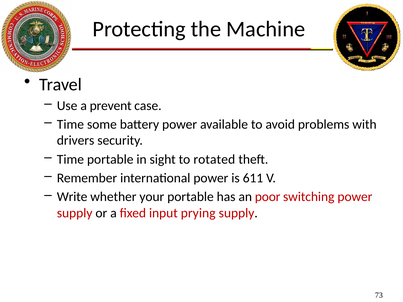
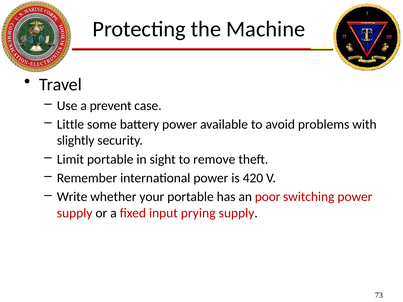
Time at (70, 124): Time -> Little
drivers: drivers -> slightly
Time at (70, 159): Time -> Limit
rotated: rotated -> remove
611: 611 -> 420
